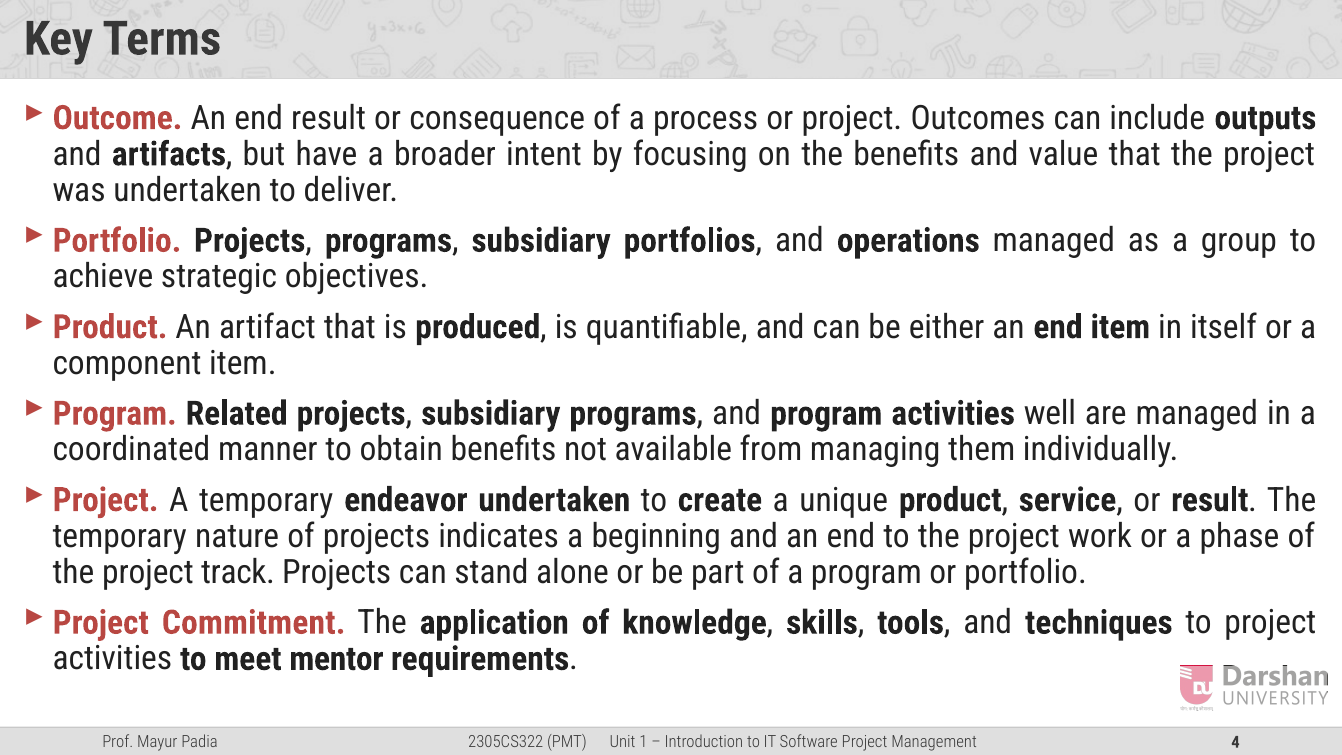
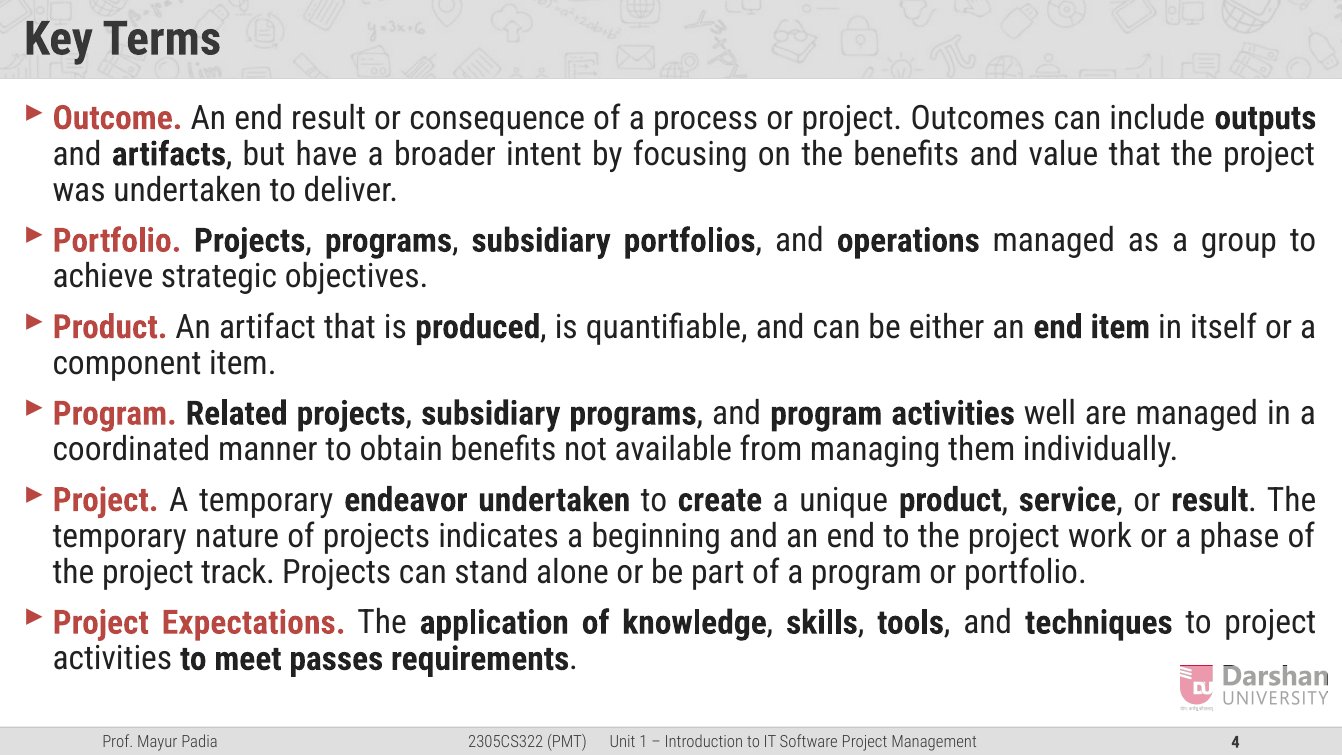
Commitment: Commitment -> Expectations
mentor: mentor -> passes
